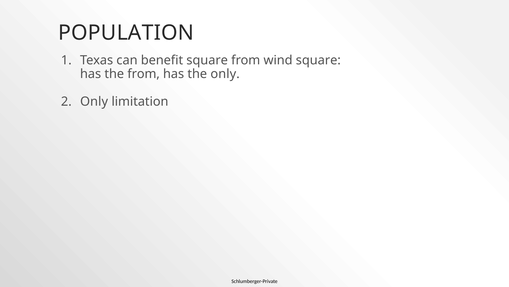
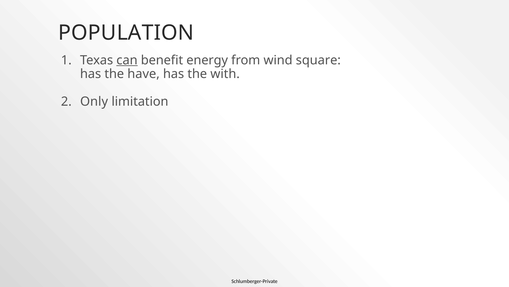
can underline: none -> present
benefit square: square -> energy
the from: from -> have
the only: only -> with
